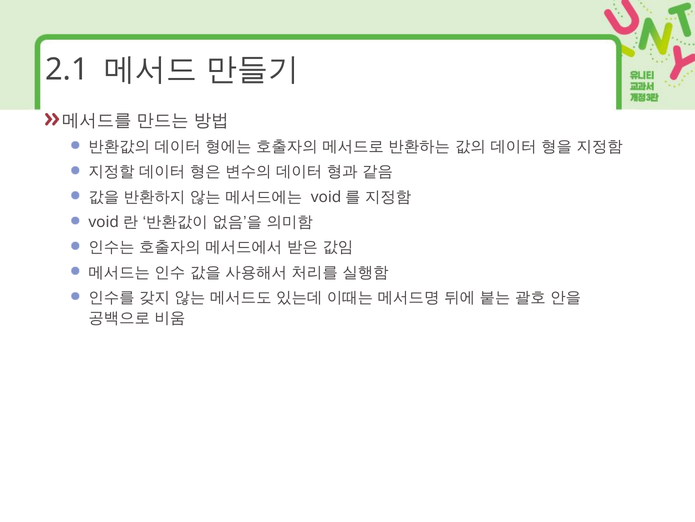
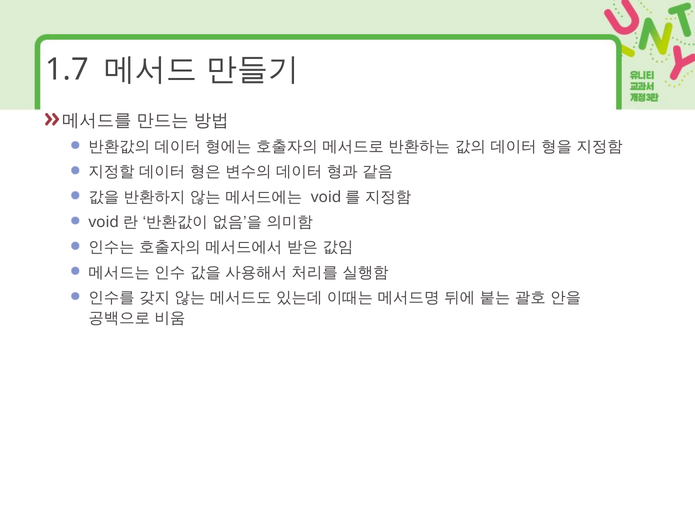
2.1: 2.1 -> 1.7
